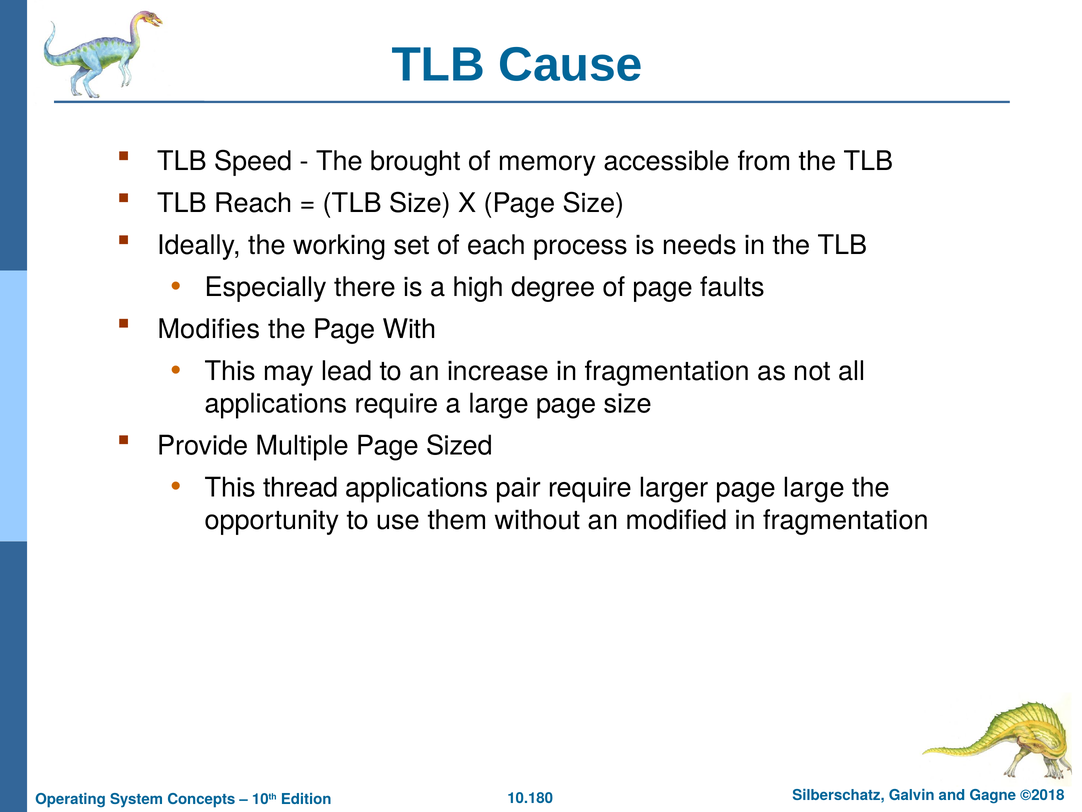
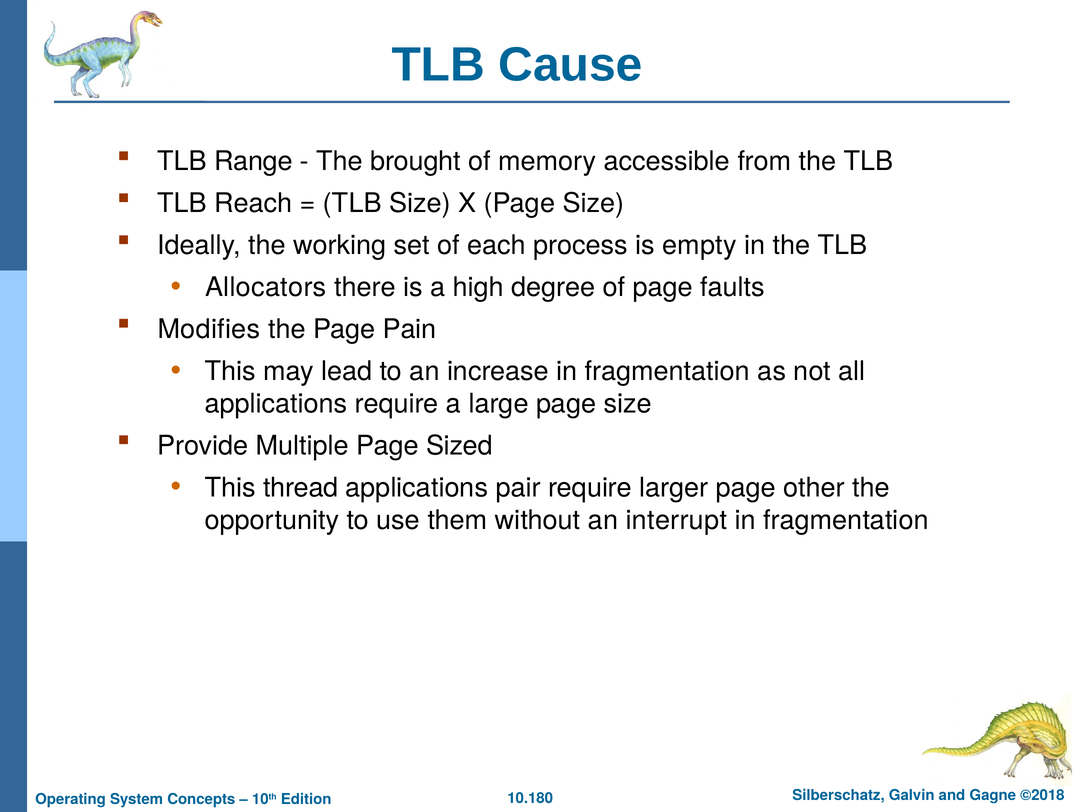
Speed: Speed -> Range
needs: needs -> empty
Especially: Especially -> Allocators
With: With -> Pain
page large: large -> other
modified: modified -> interrupt
